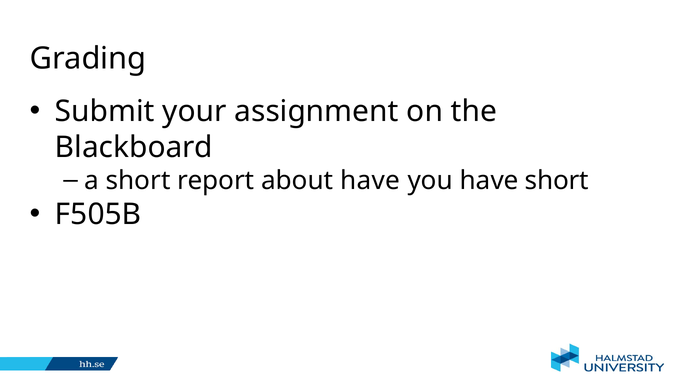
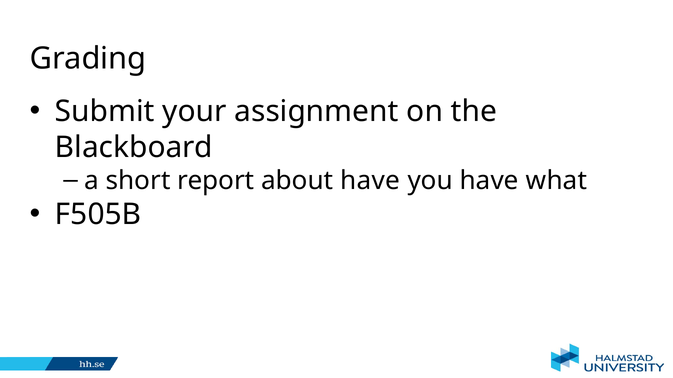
have short: short -> what
